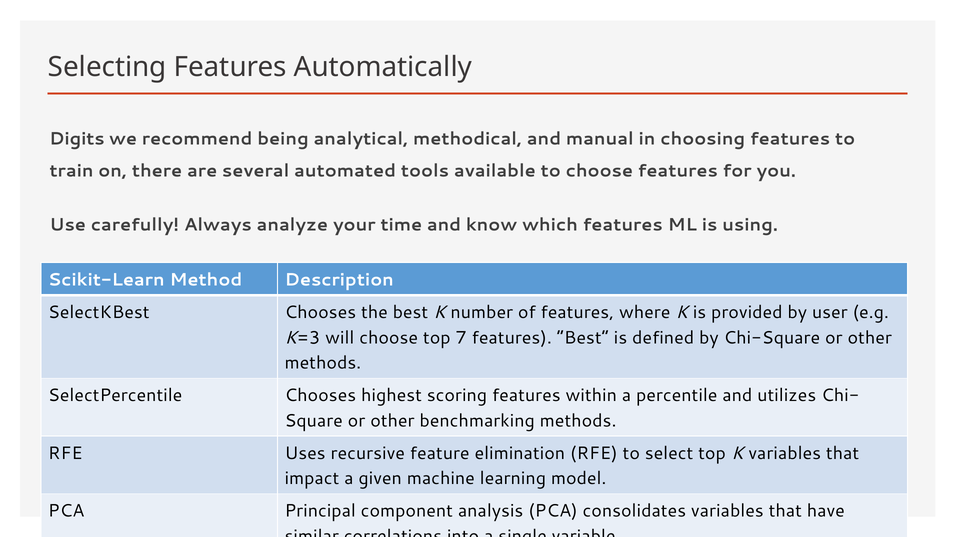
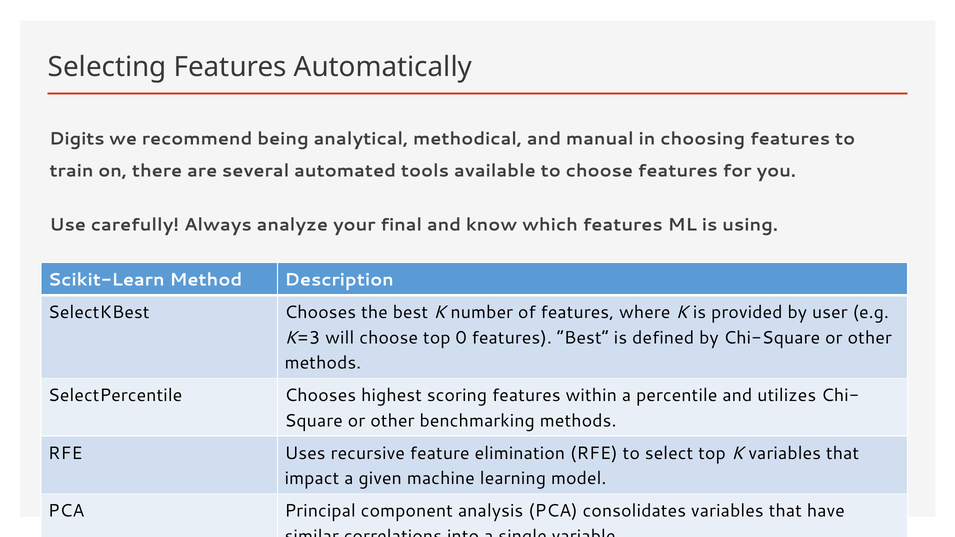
time: time -> final
7: 7 -> 0
